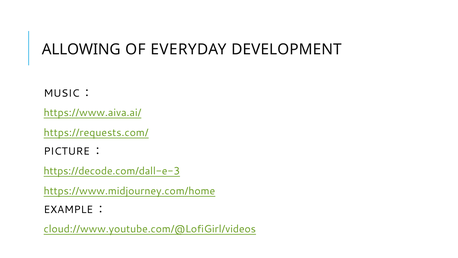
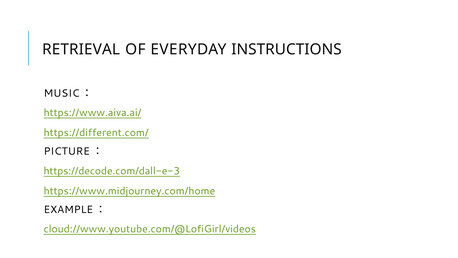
ALLOWING: ALLOWING -> RETRIEVAL
DEVELOPMENT: DEVELOPMENT -> INSTRUCTIONS
https://requests.com/: https://requests.com/ -> https://different.com/
